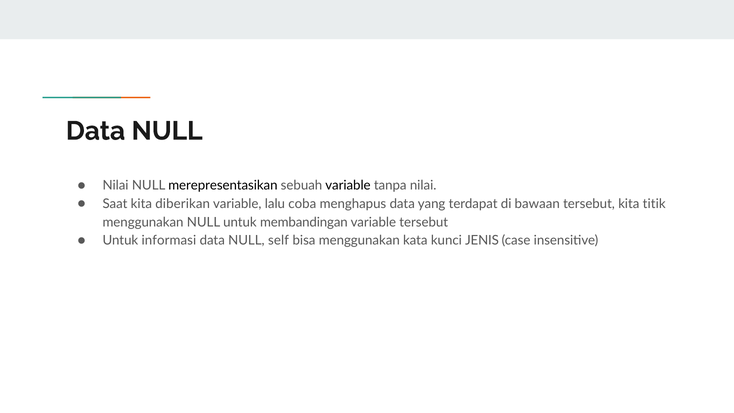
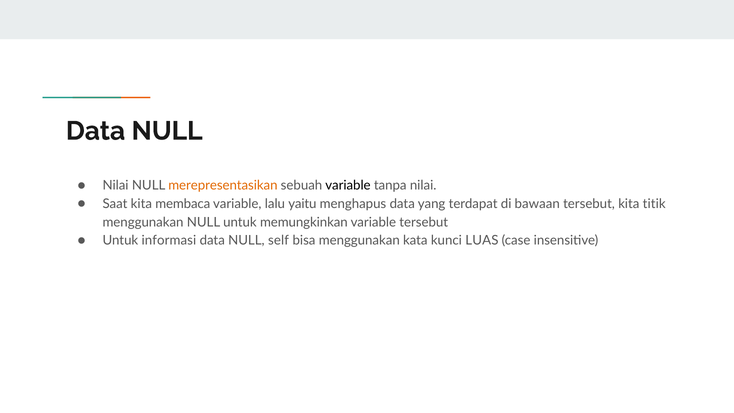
merepresentasikan colour: black -> orange
diberikan: diberikan -> membaca
coba: coba -> yaitu
membandingan: membandingan -> memungkinkan
JENIS: JENIS -> LUAS
